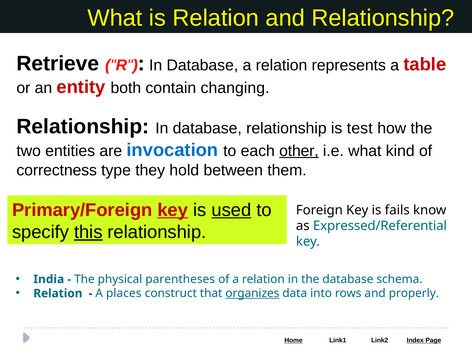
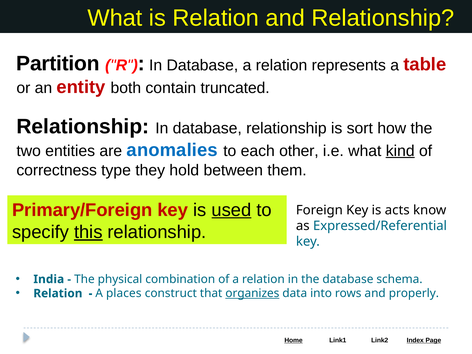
Retrieve: Retrieve -> Partition
changing: changing -> truncated
test: test -> sort
invocation: invocation -> anomalies
other underline: present -> none
kind underline: none -> present
key at (173, 210) underline: present -> none
fails: fails -> acts
parentheses: parentheses -> combination
